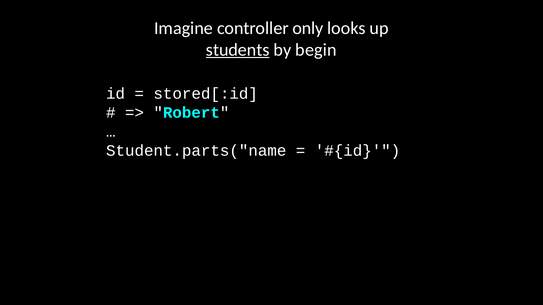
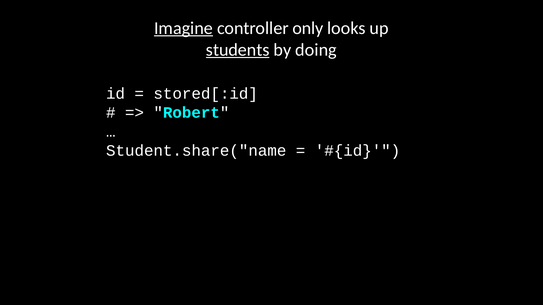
Imagine underline: none -> present
begin: begin -> doing
Student.parts("name: Student.parts("name -> Student.share("name
